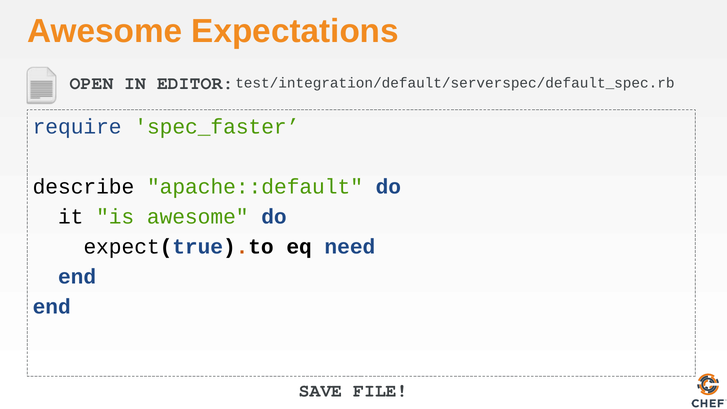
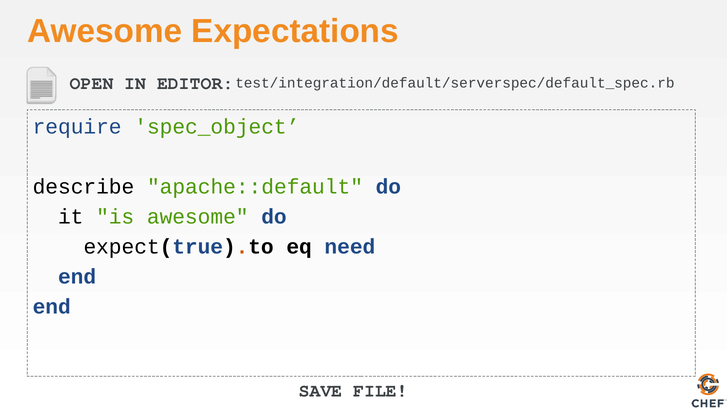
spec_faster: spec_faster -> spec_object
